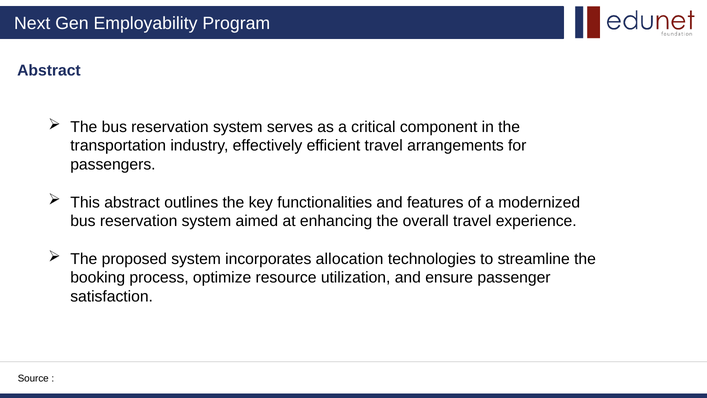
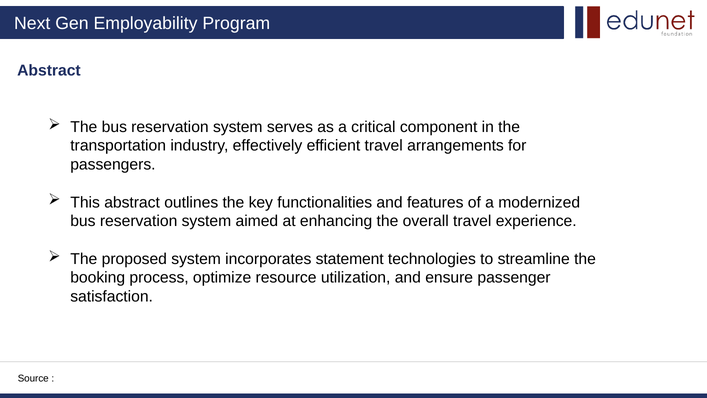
allocation: allocation -> statement
